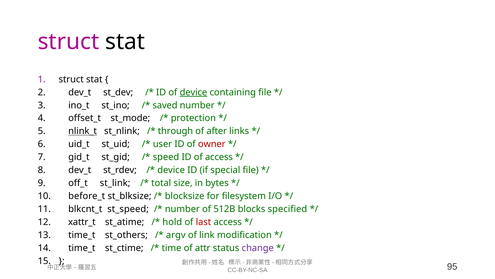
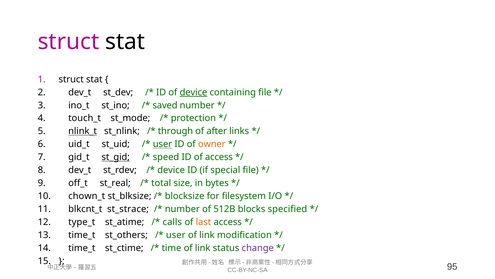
offset_t: offset_t -> touch_t
user at (162, 144) underline: none -> present
owner colour: red -> orange
st_gid underline: none -> present
st_link: st_link -> st_real
before_t: before_t -> chown_t
st_speed: st_speed -> st_strace
xattr_t: xattr_t -> type_t
hold: hold -> calls
last colour: red -> orange
argv at (176, 235): argv -> user
time of attr: attr -> link
